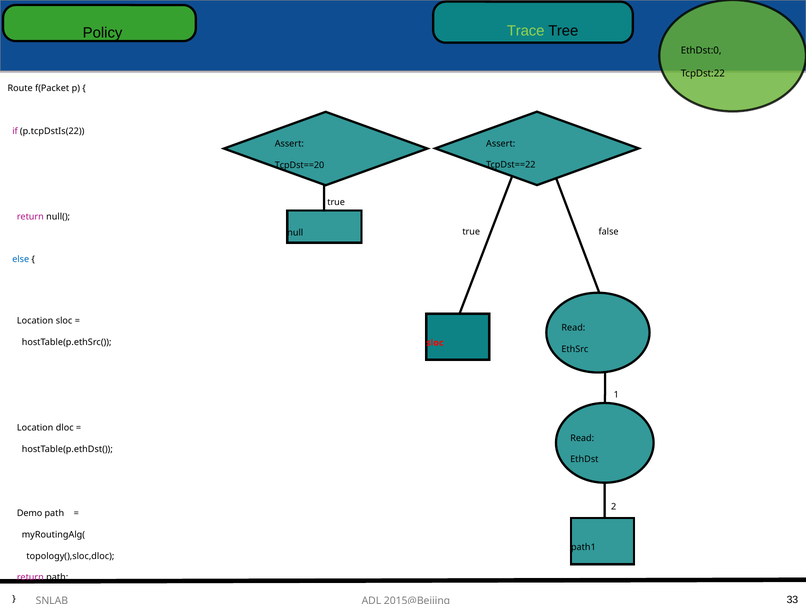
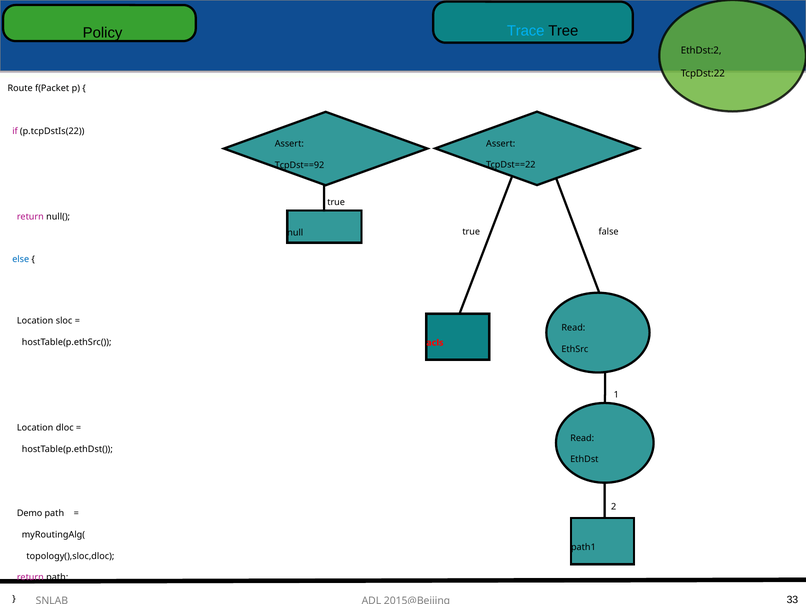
Trace colour: light green -> light blue
EthDst:0: EthDst:0 -> EthDst:2
TcpDst==20: TcpDst==20 -> TcpDst==92
sloc at (435, 343): sloc -> acls
